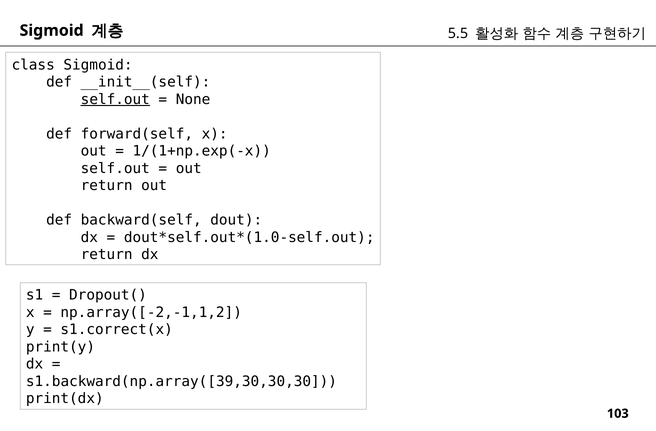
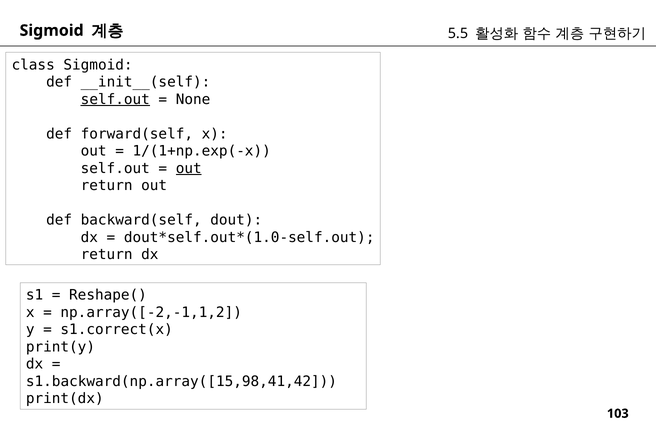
out at (189, 168) underline: none -> present
Dropout(: Dropout( -> Reshape(
s1.backward(np.array([39,30,30,30: s1.backward(np.array([39,30,30,30 -> s1.backward(np.array([15,98,41,42
